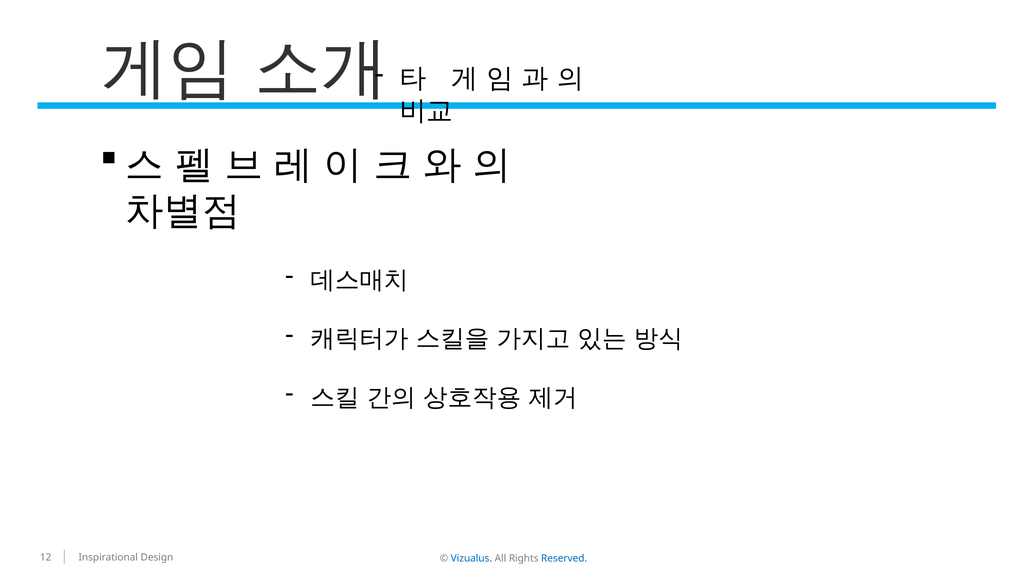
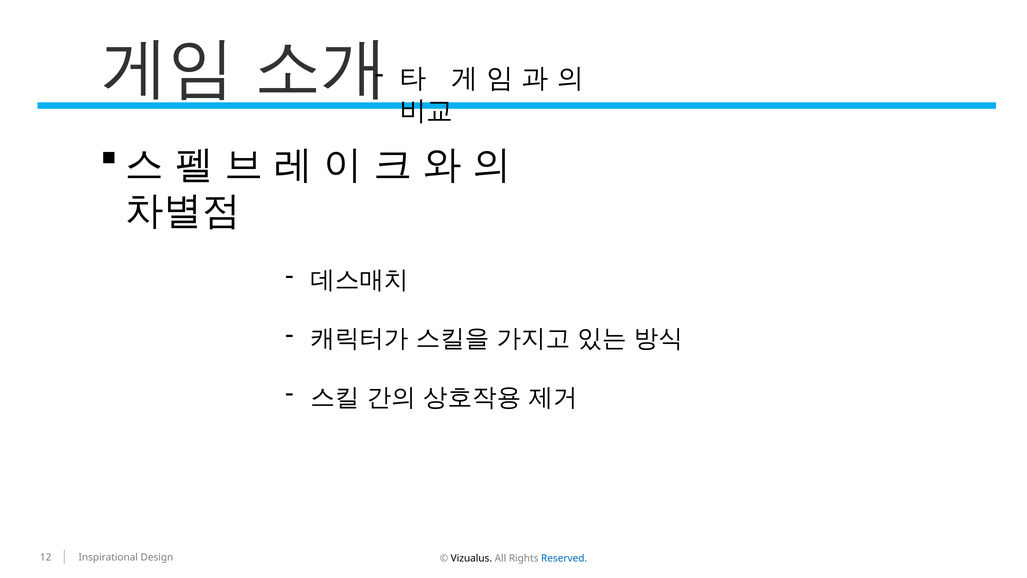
Vizualus colour: blue -> black
